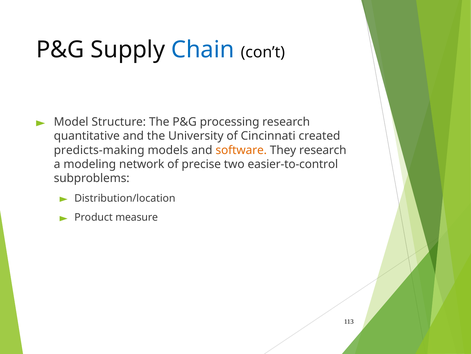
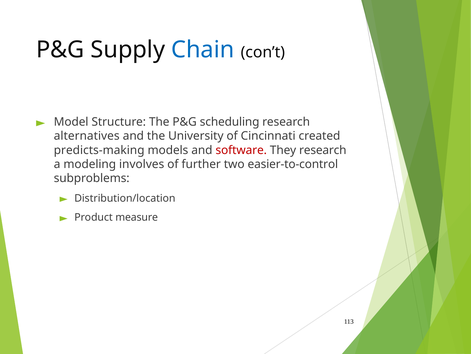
processing: processing -> scheduling
quantitative: quantitative -> alternatives
software colour: orange -> red
network: network -> involves
precise: precise -> further
